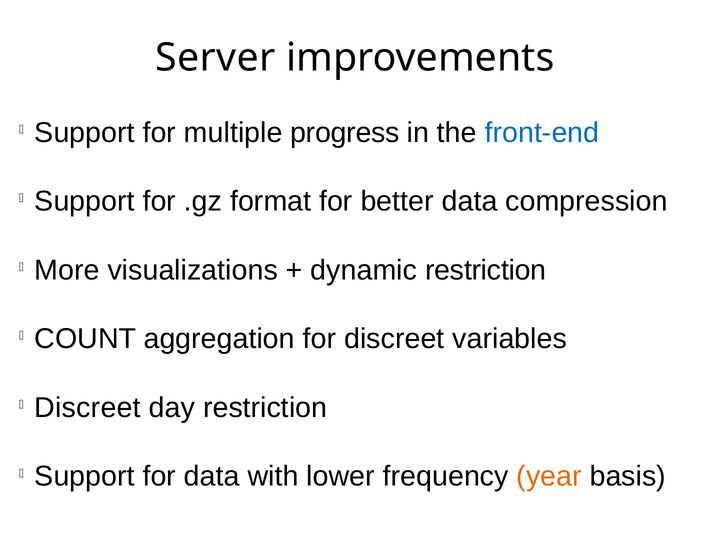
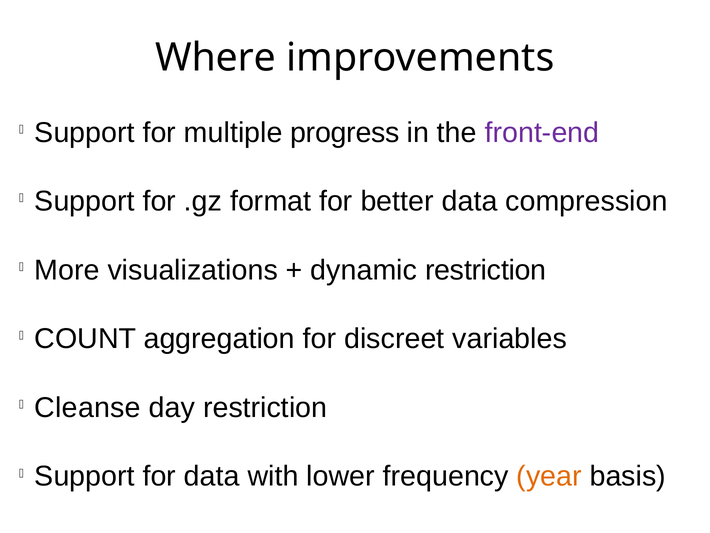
Server: Server -> Where
front-end colour: blue -> purple
Discreet at (88, 407): Discreet -> Cleanse
